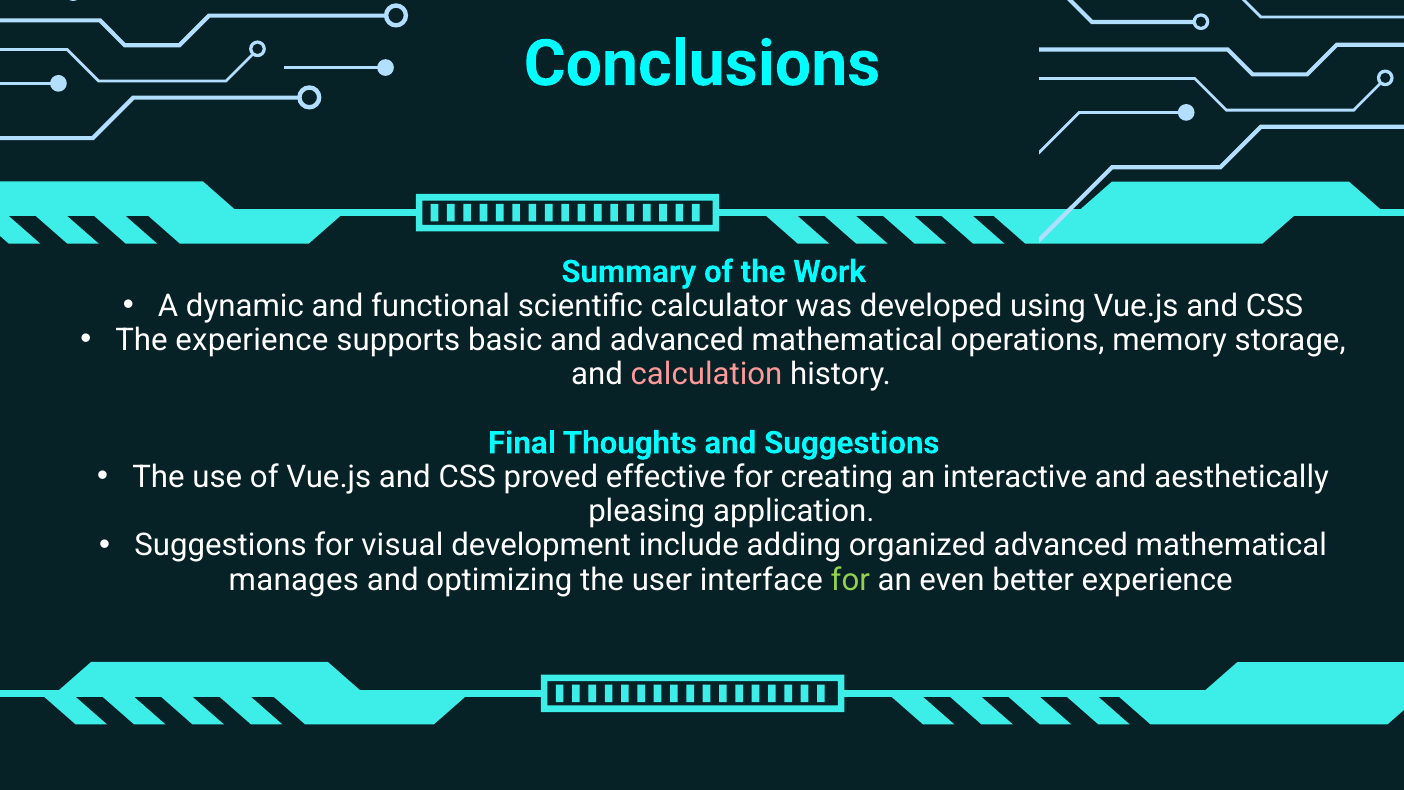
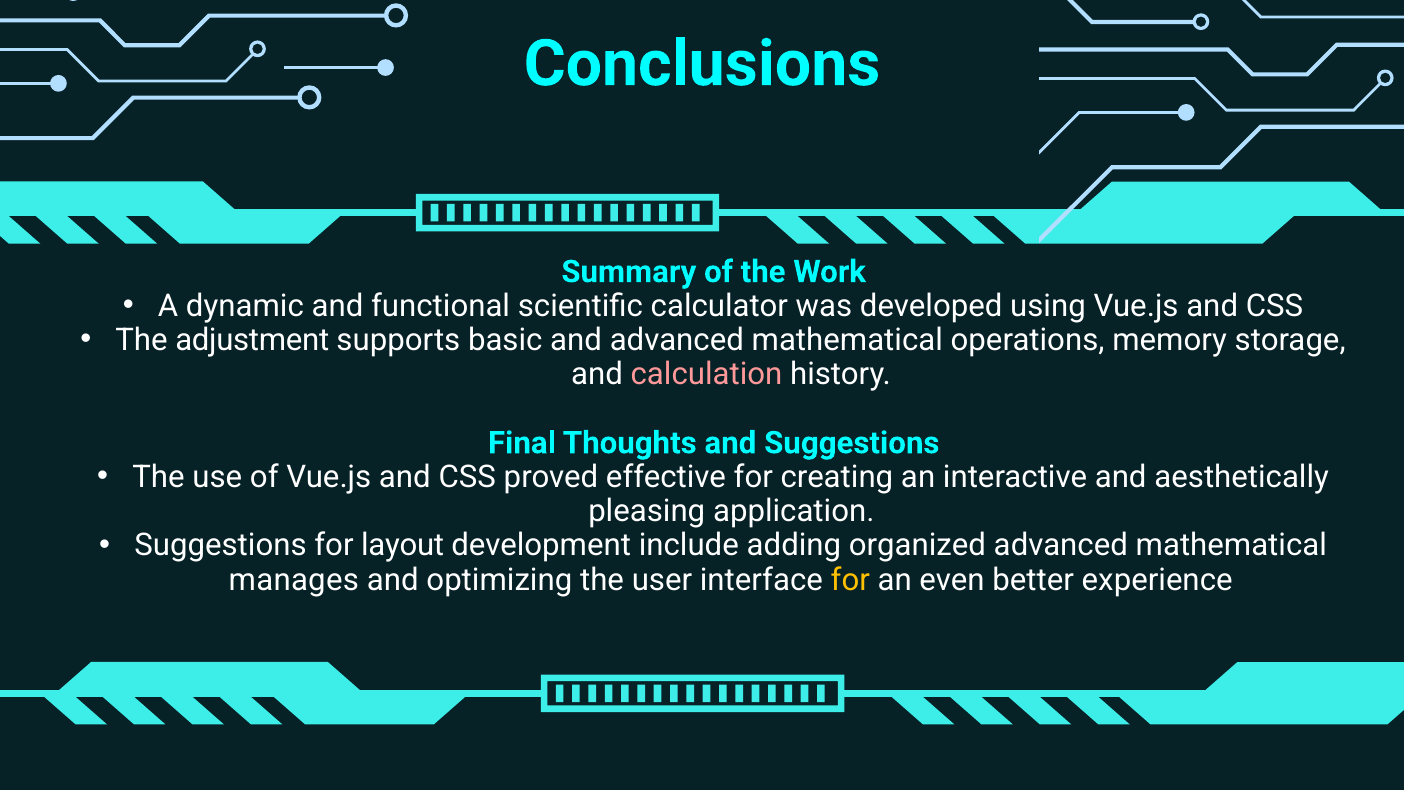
The experience: experience -> adjustment
visual: visual -> layout
for at (850, 580) colour: light green -> yellow
